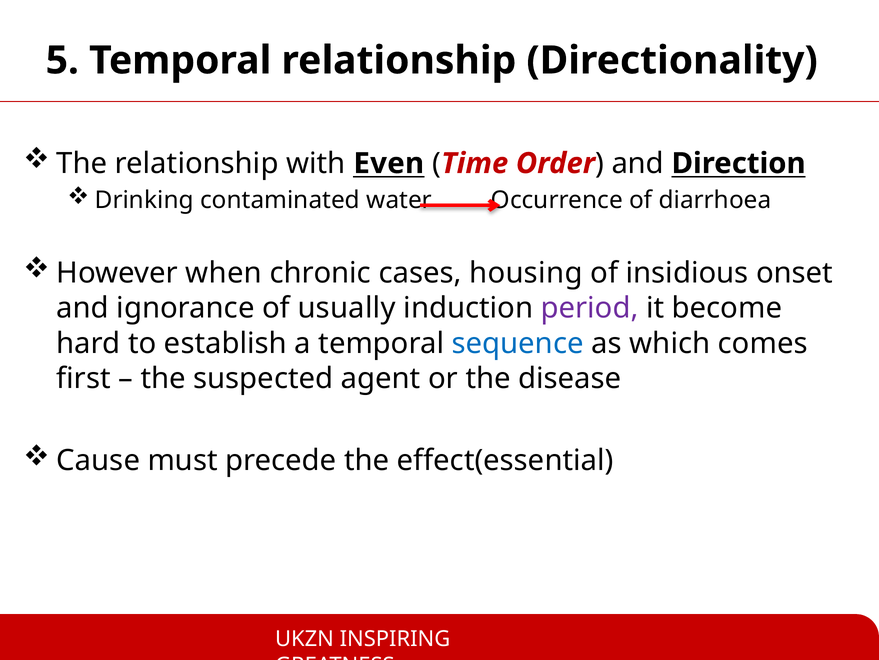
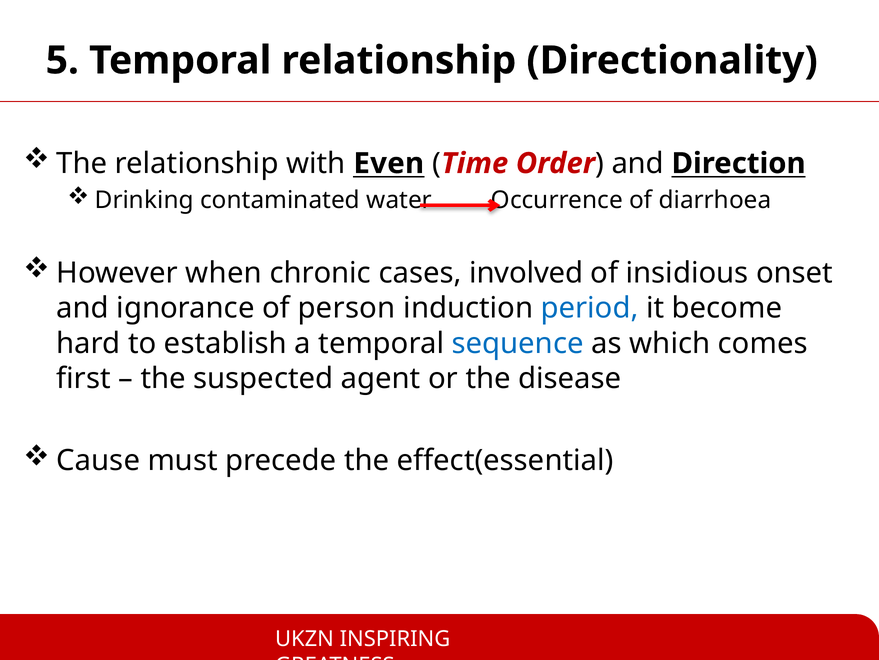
housing: housing -> involved
usually: usually -> person
period colour: purple -> blue
